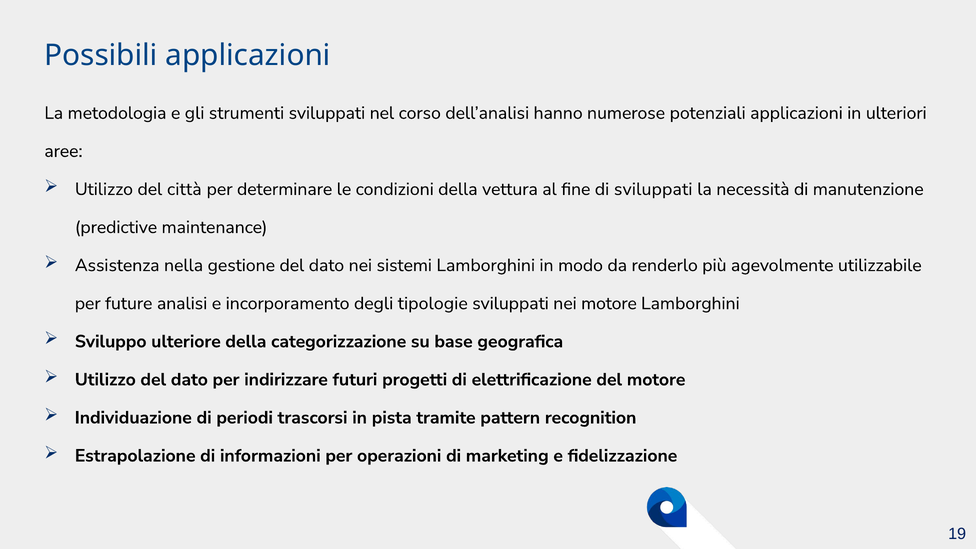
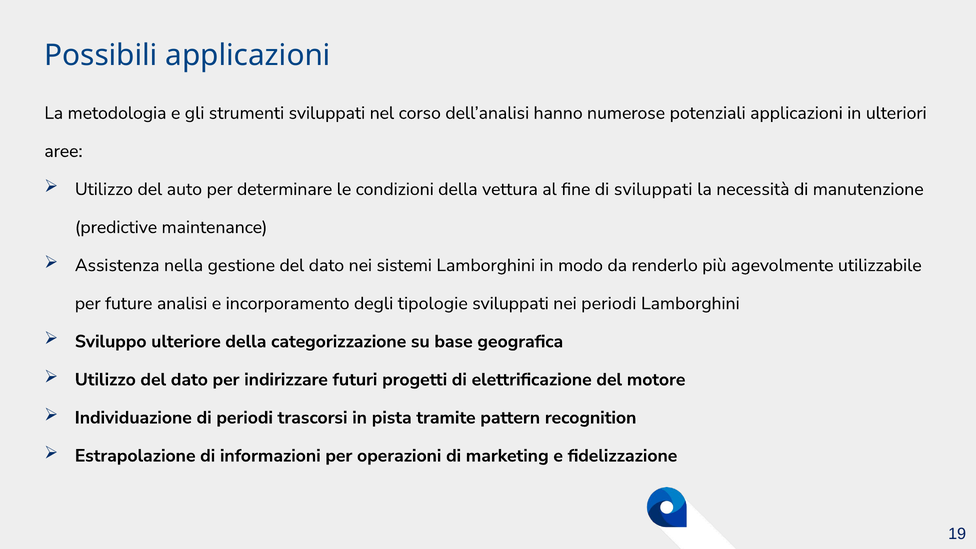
città: città -> auto
nei motore: motore -> periodi
